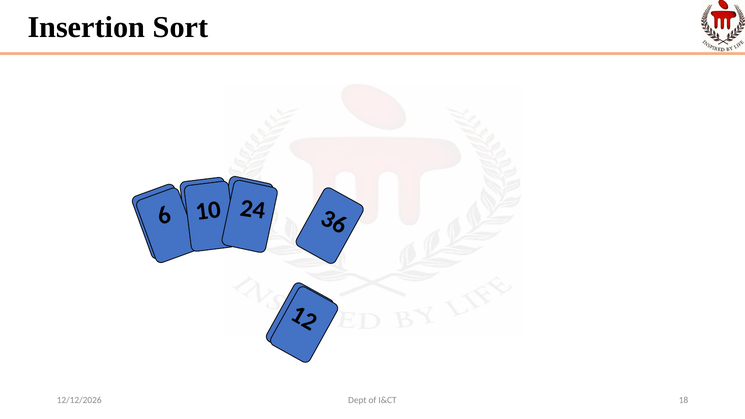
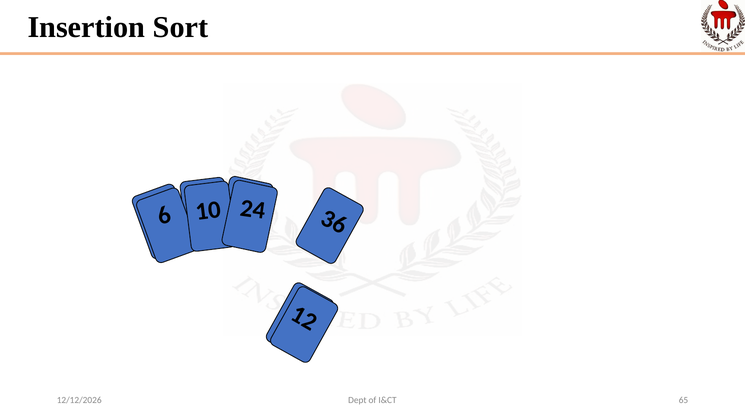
18: 18 -> 65
